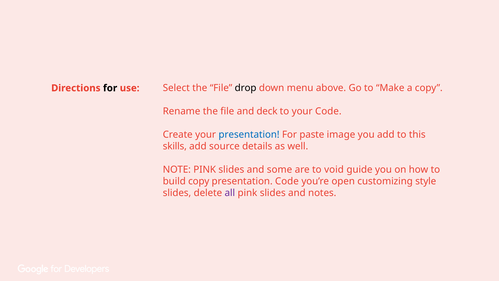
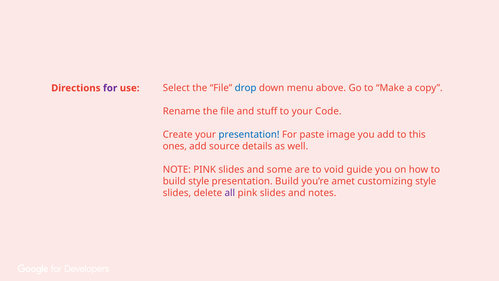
drop colour: black -> blue
for at (110, 88) colour: black -> purple
deck: deck -> stuff
skills: skills -> ones
build copy: copy -> style
presentation Code: Code -> Build
open: open -> amet
